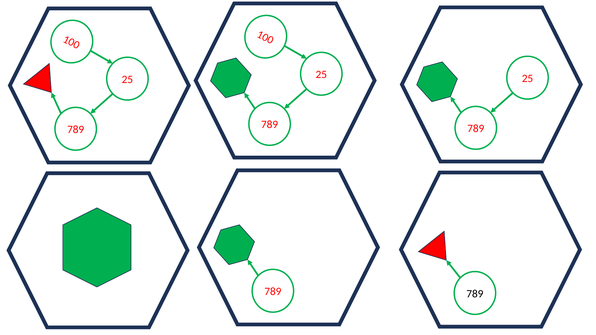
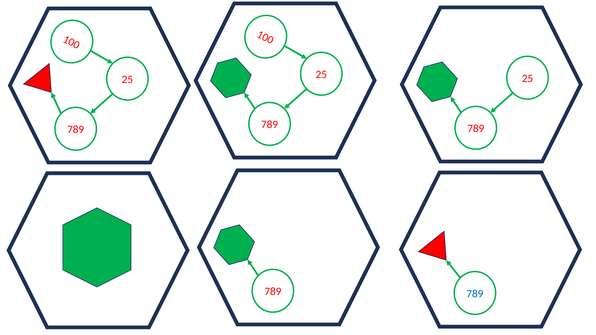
789 at (475, 294) colour: black -> blue
